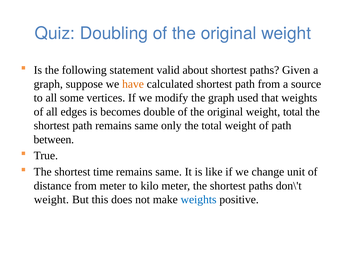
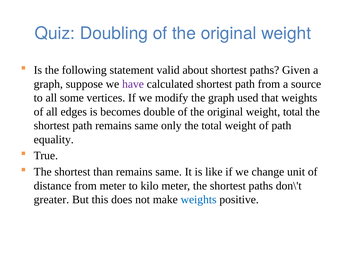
have colour: orange -> purple
between: between -> equality
time: time -> than
weight at (51, 199): weight -> greater
